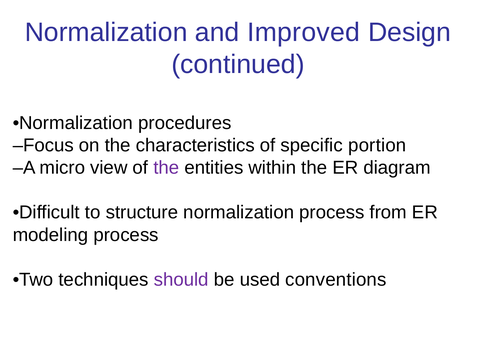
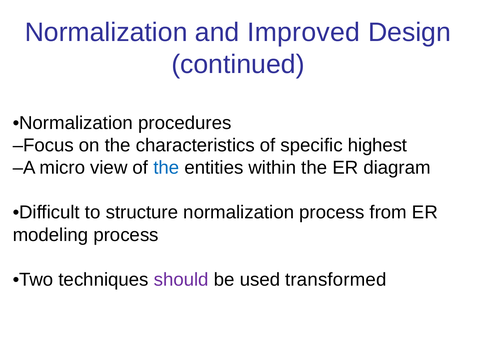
portion: portion -> highest
the at (166, 168) colour: purple -> blue
conventions: conventions -> transformed
